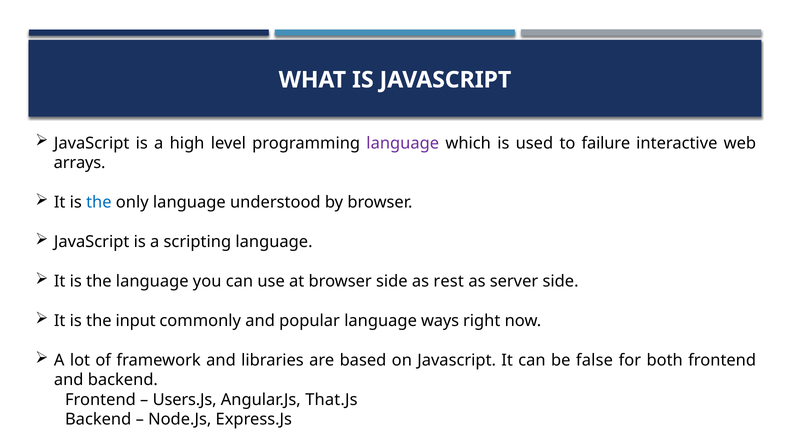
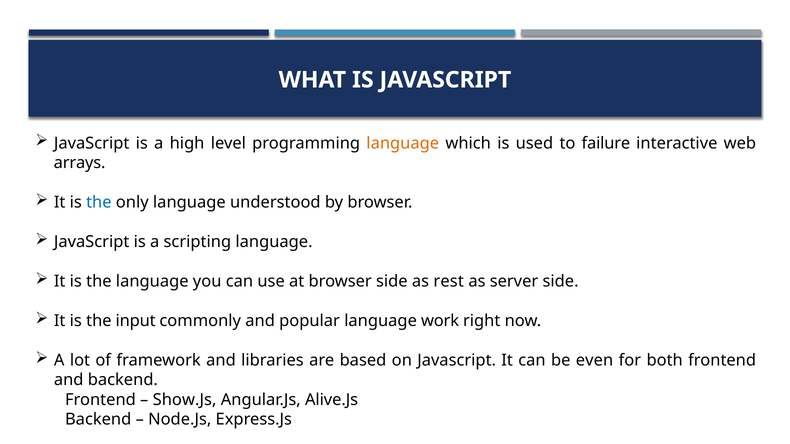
language at (403, 143) colour: purple -> orange
ways: ways -> work
false: false -> even
Users.Js: Users.Js -> Show.Js
That.Js: That.Js -> Alive.Js
